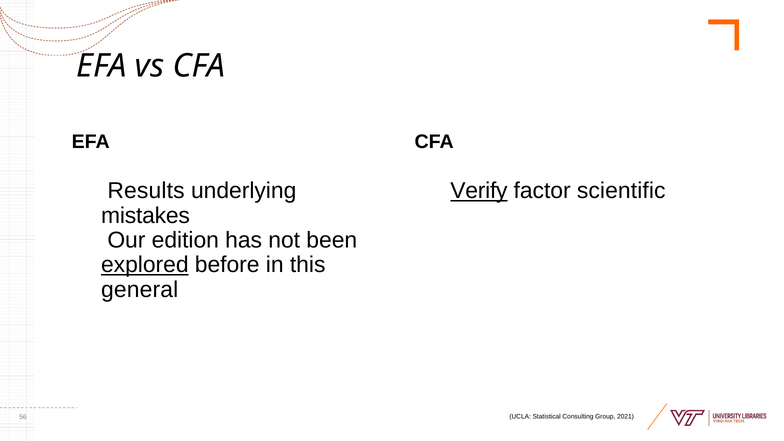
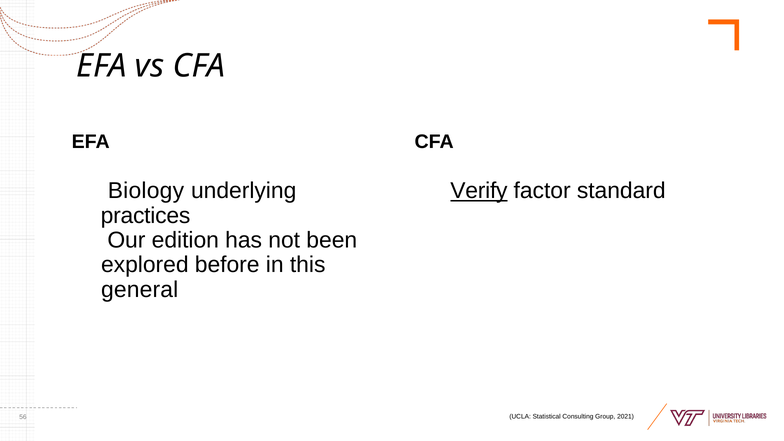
Results: Results -> Biology
scientific: scientific -> standard
mistakes: mistakes -> practices
explored underline: present -> none
